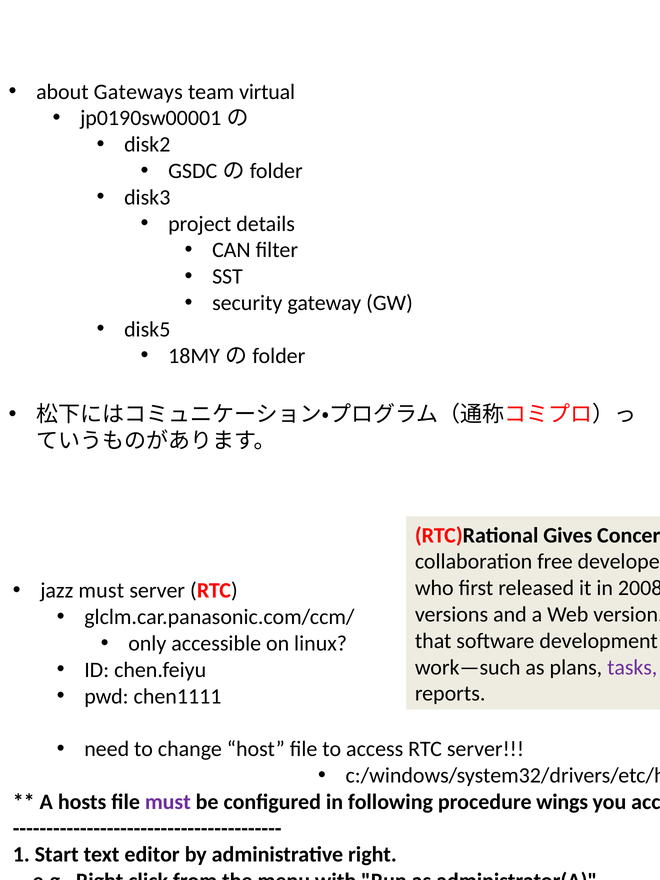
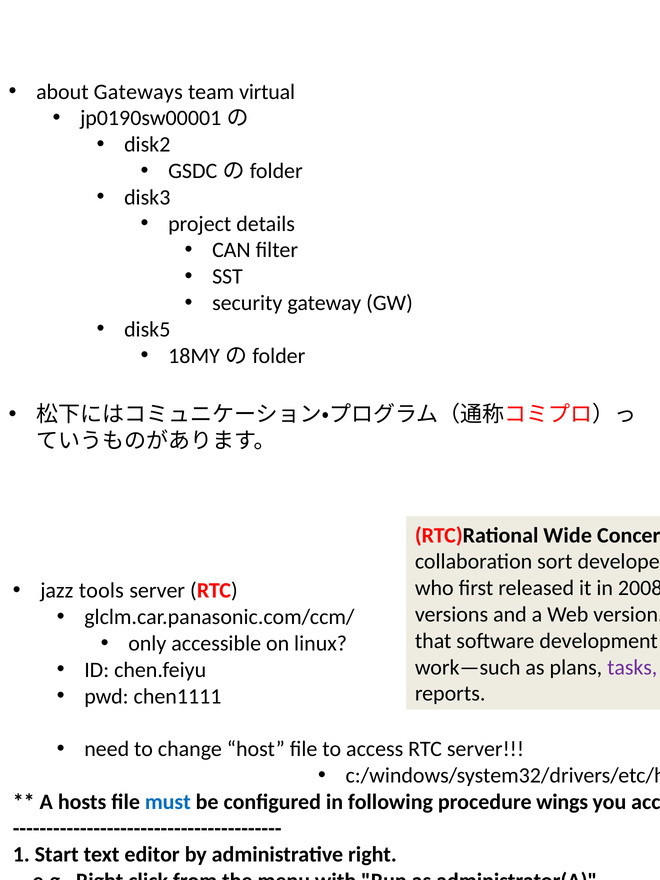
Gives: Gives -> Wide
free: free -> sort
jazz must: must -> tools
must at (168, 802) colour: purple -> blue
